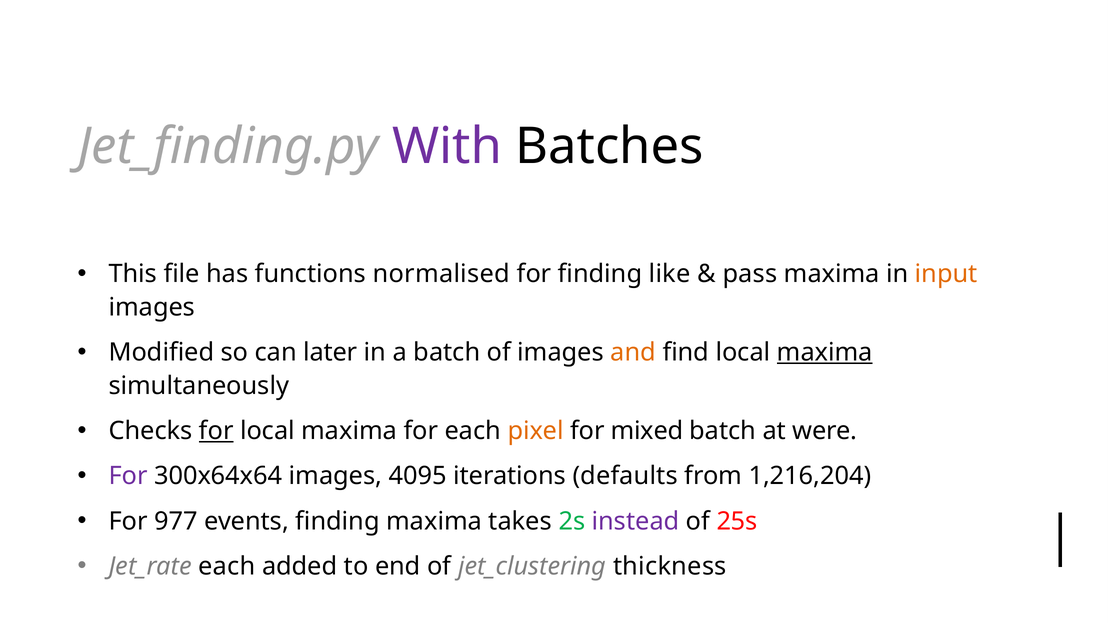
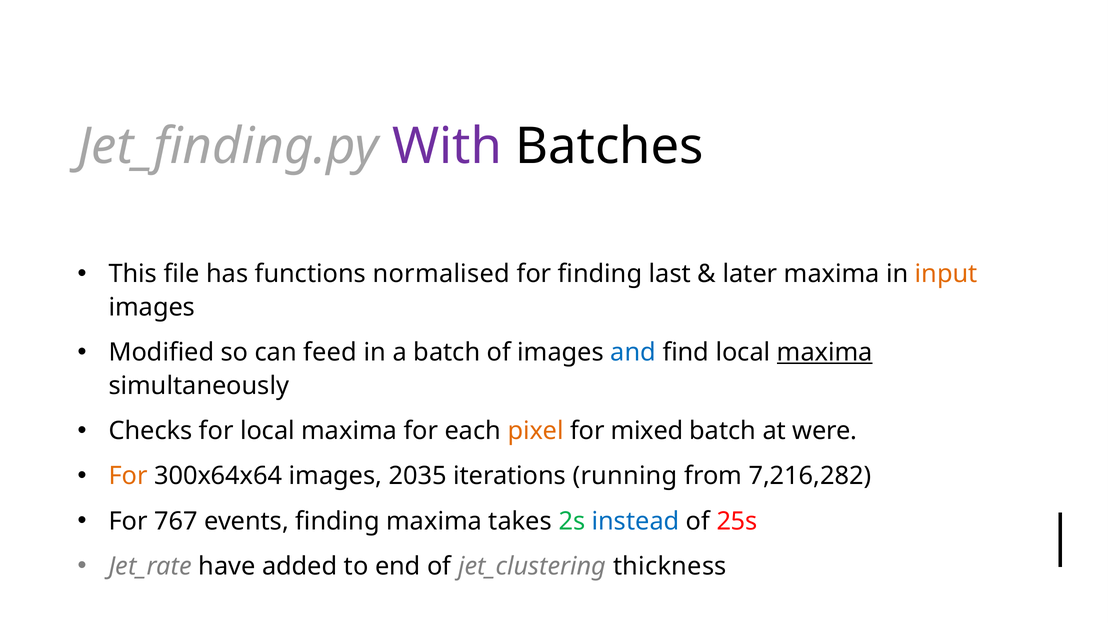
like: like -> last
pass: pass -> later
later: later -> feed
and colour: orange -> blue
for at (216, 431) underline: present -> none
For at (128, 476) colour: purple -> orange
4095: 4095 -> 2035
defaults: defaults -> running
1,216,204: 1,216,204 -> 7,216,282
977: 977 -> 767
instead colour: purple -> blue
Jet_rate each: each -> have
